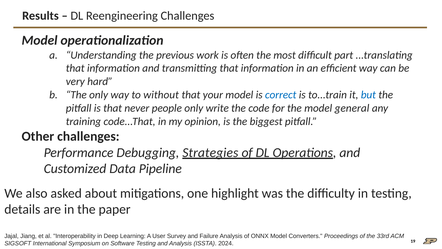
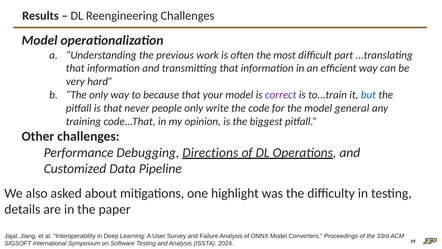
without: without -> because
correct colour: blue -> purple
Strategies: Strategies -> Directions
